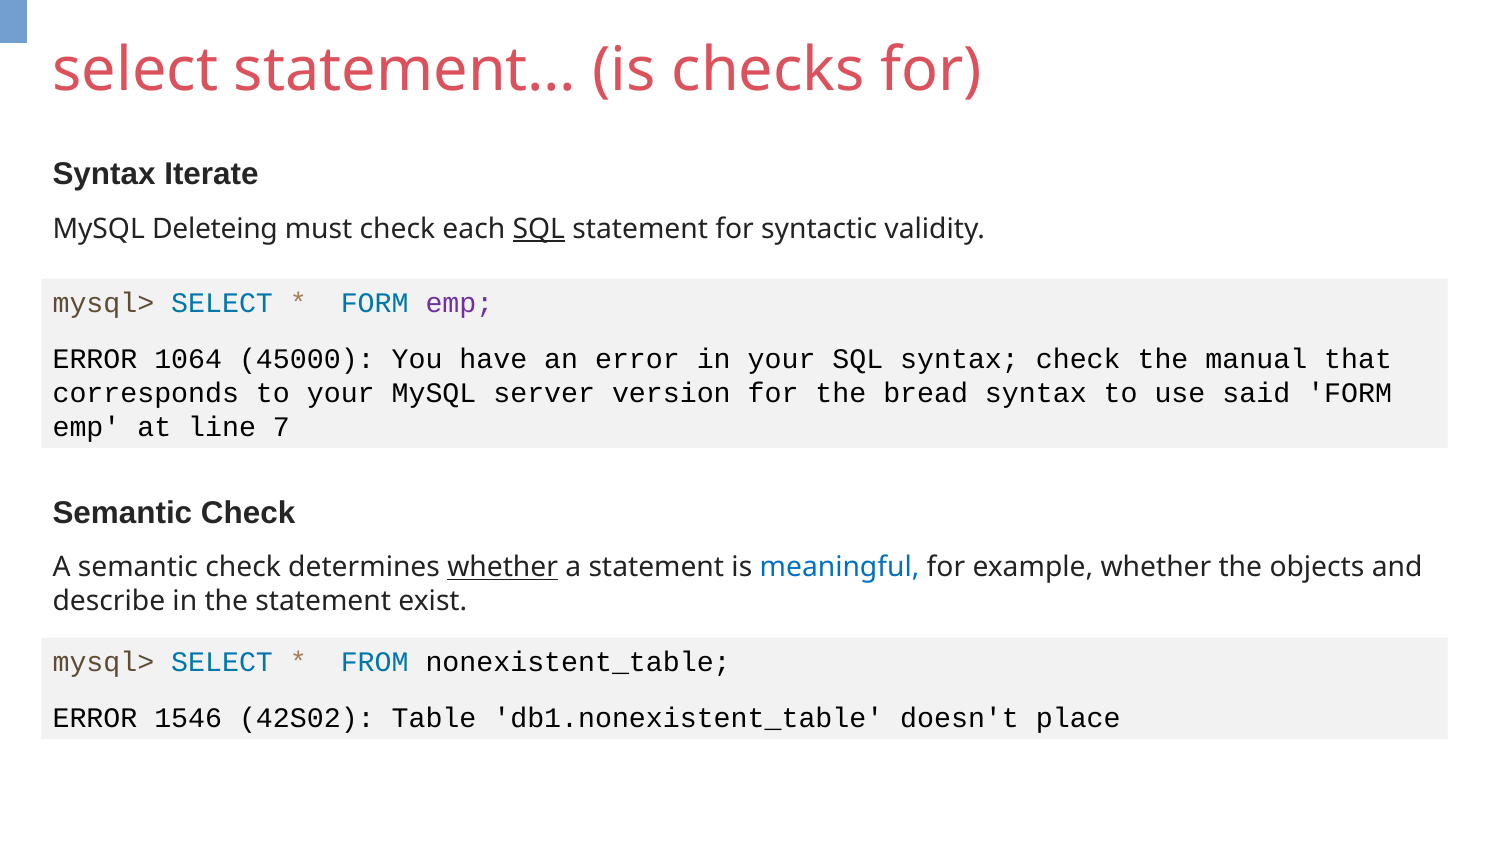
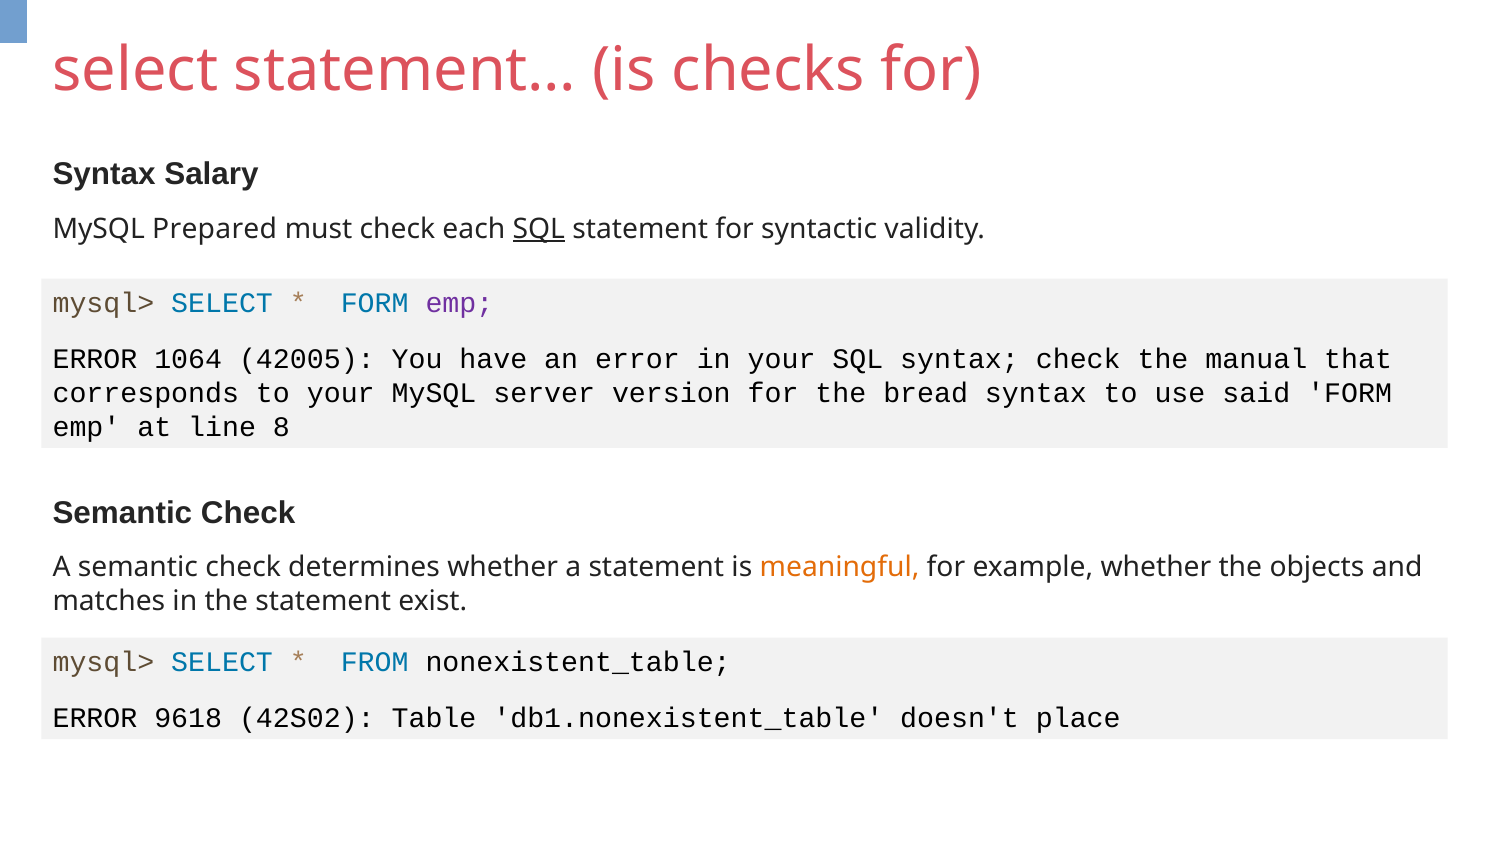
Iterate: Iterate -> Salary
Deleteing: Deleteing -> Prepared
45000: 45000 -> 42005
7: 7 -> 8
whether at (503, 567) underline: present -> none
meaningful colour: blue -> orange
describe: describe -> matches
1546: 1546 -> 9618
